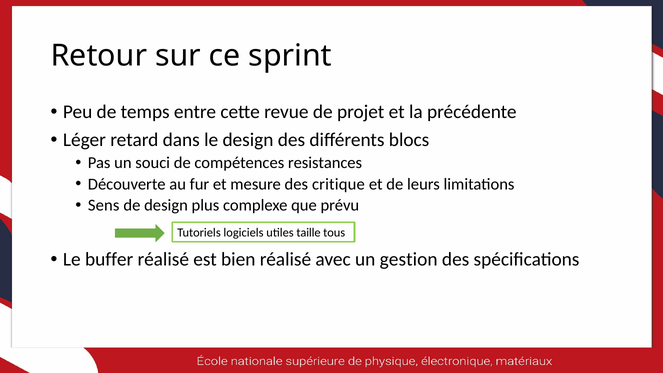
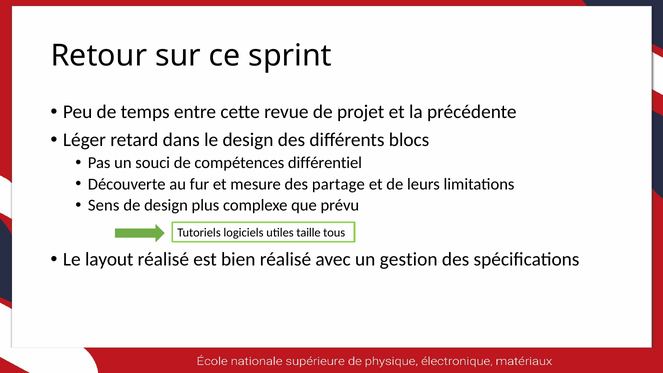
resistances: resistances -> différentiel
critique: critique -> partage
buffer: buffer -> layout
